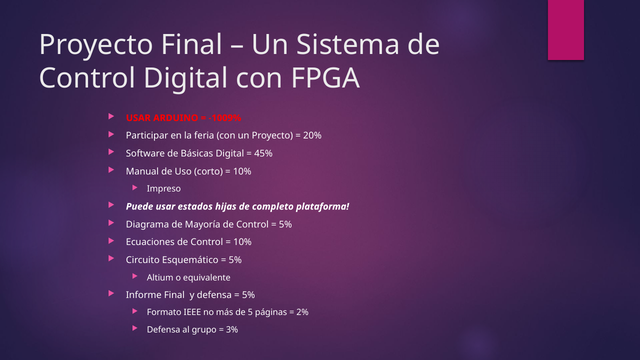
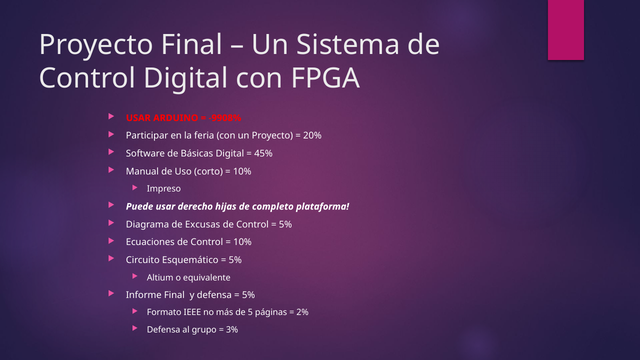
-1009%: -1009% -> -9908%
estados: estados -> derecho
Mayoría: Mayoría -> Excusas
